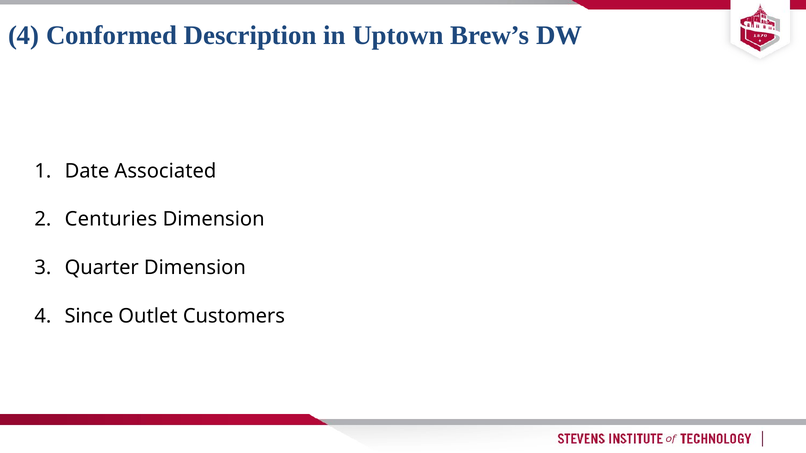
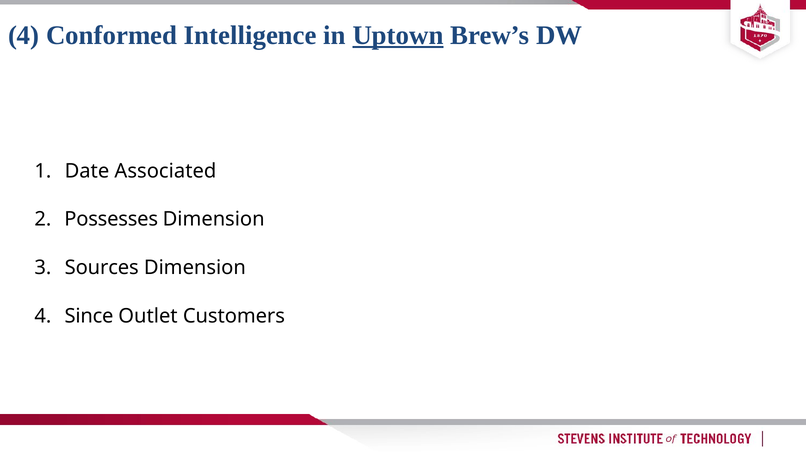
Description: Description -> Intelligence
Uptown underline: none -> present
Centuries: Centuries -> Possesses
Quarter: Quarter -> Sources
